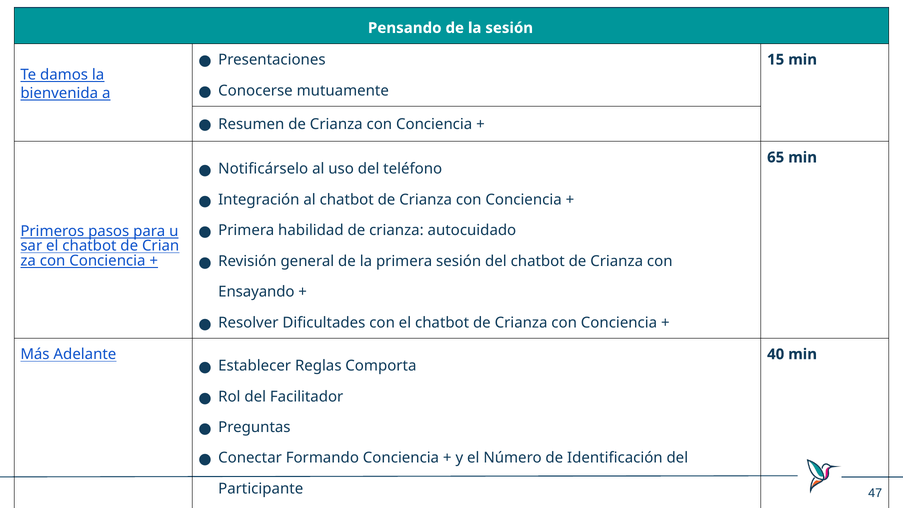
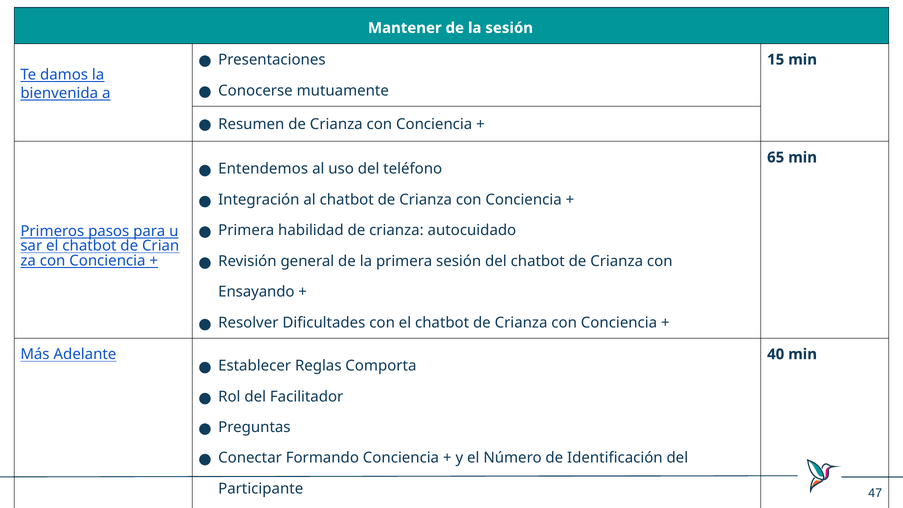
Pensando: Pensando -> Mantener
Notificárselo: Notificárselo -> Entendemos
